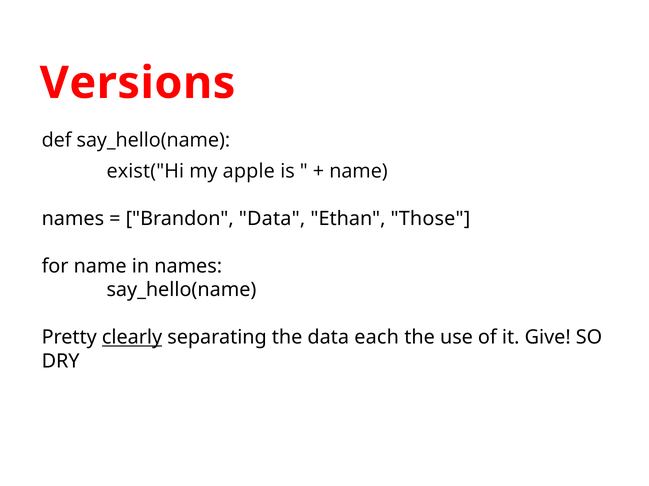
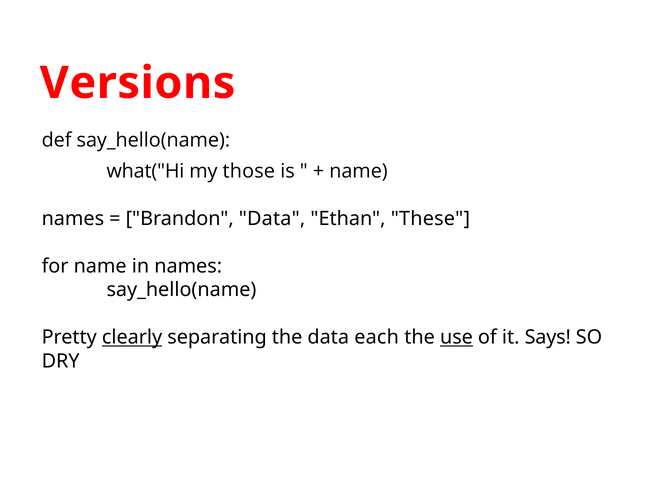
exist("Hi: exist("Hi -> what("Hi
apple: apple -> those
Those: Those -> These
use underline: none -> present
Give: Give -> Says
